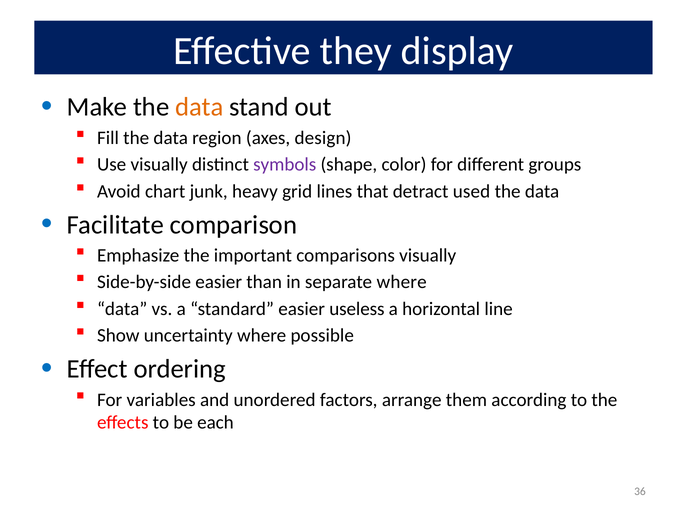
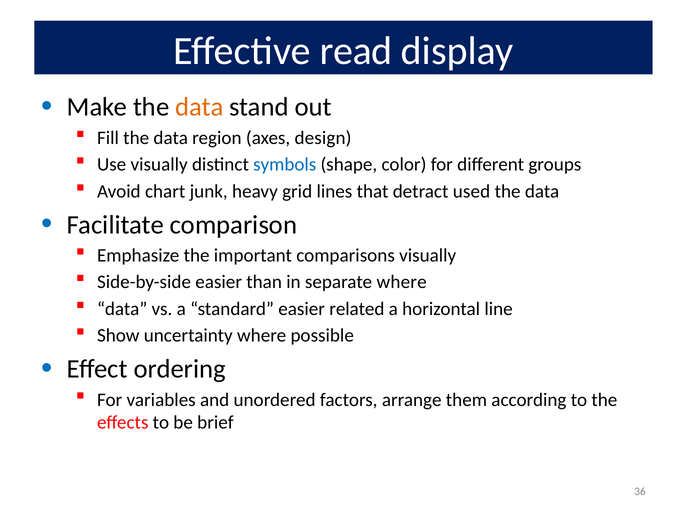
they: they -> read
symbols colour: purple -> blue
useless: useless -> related
each: each -> brief
